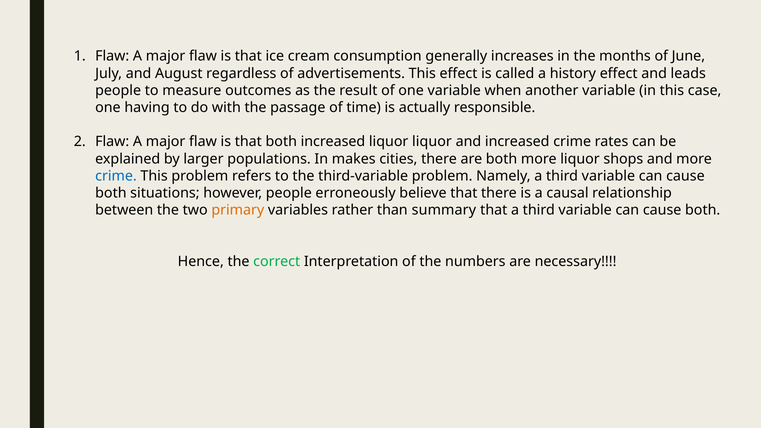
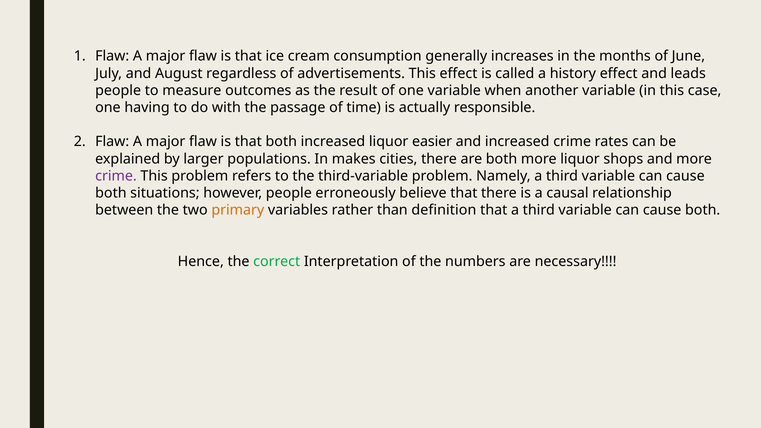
liquor liquor: liquor -> easier
crime at (116, 176) colour: blue -> purple
summary: summary -> definition
